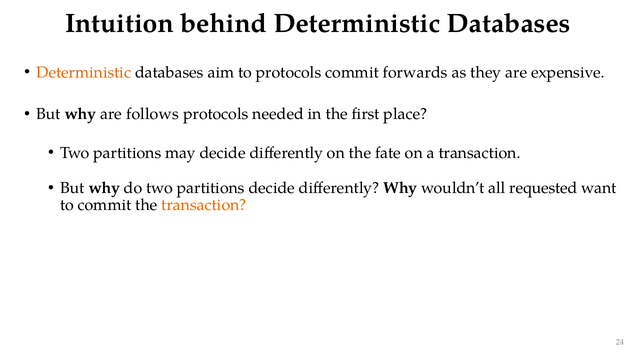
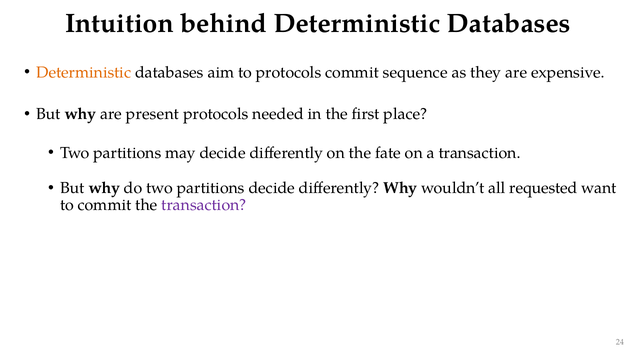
forwards: forwards -> sequence
follows: follows -> present
transaction at (204, 205) colour: orange -> purple
